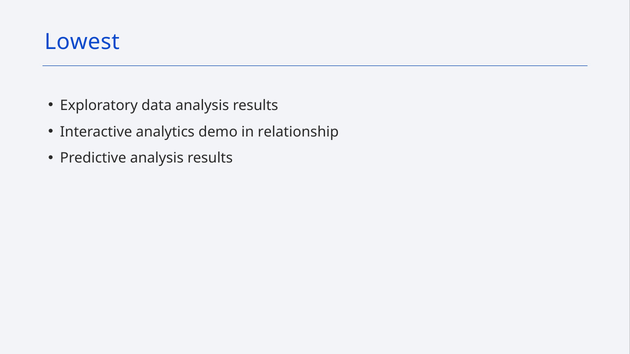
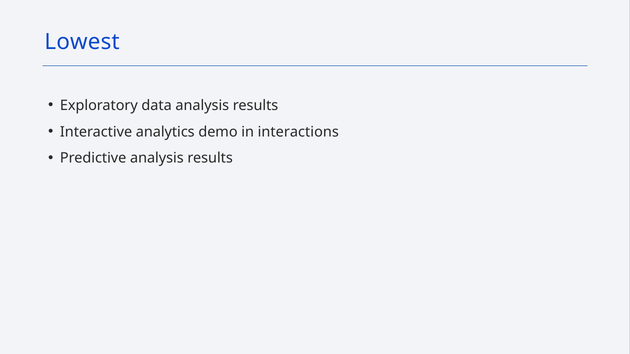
relationship: relationship -> interactions
